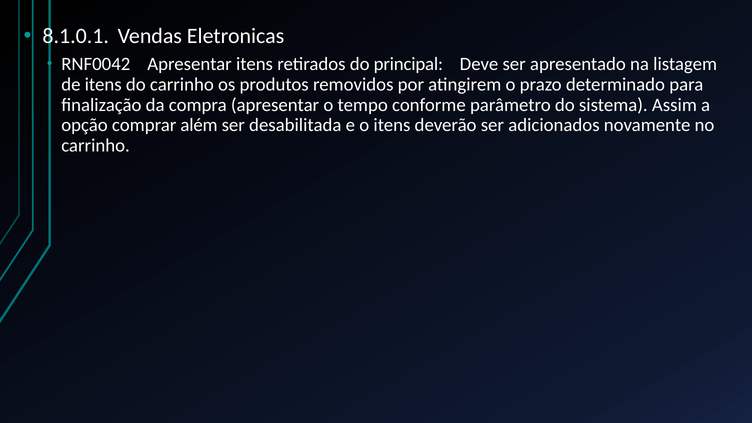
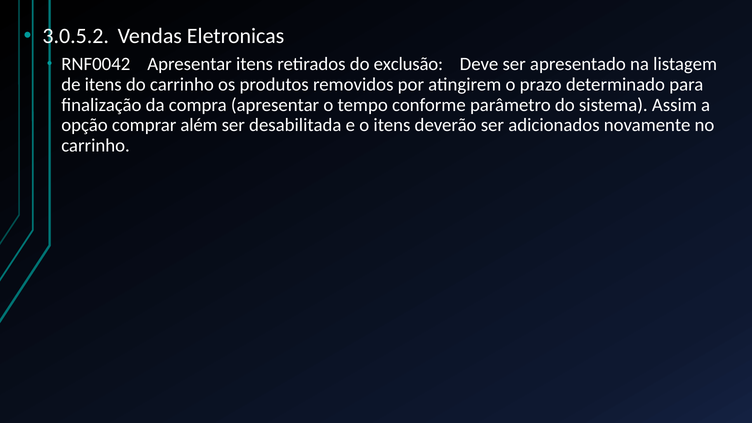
8.1.0.1: 8.1.0.1 -> 3.0.5.2
principal: principal -> exclusão
